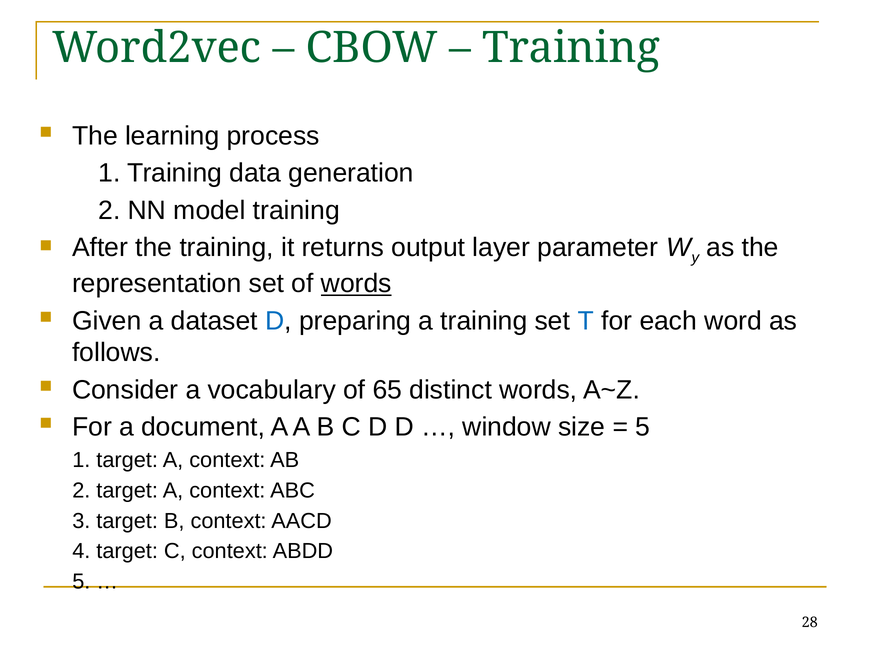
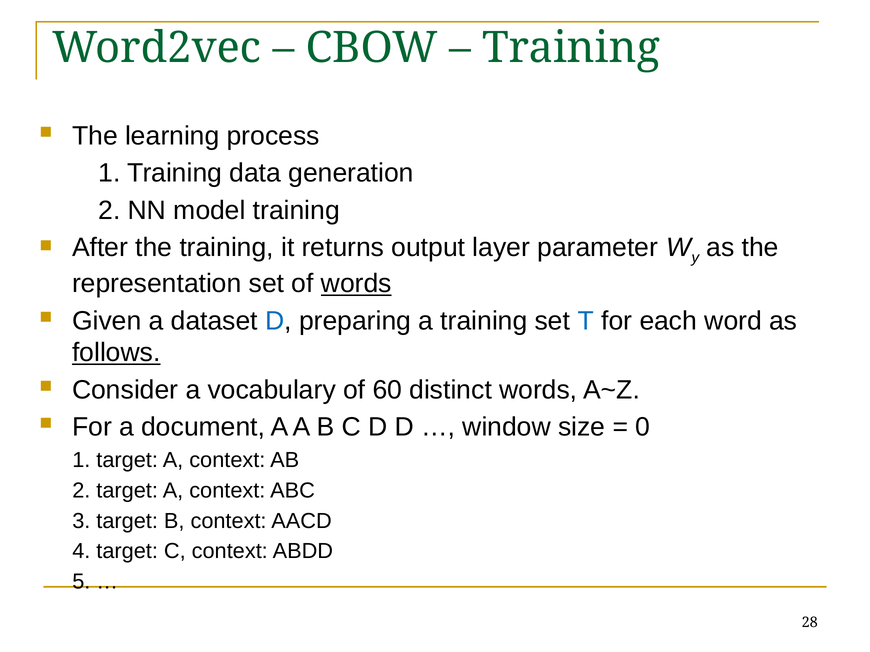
follows underline: none -> present
65: 65 -> 60
5 at (643, 427): 5 -> 0
